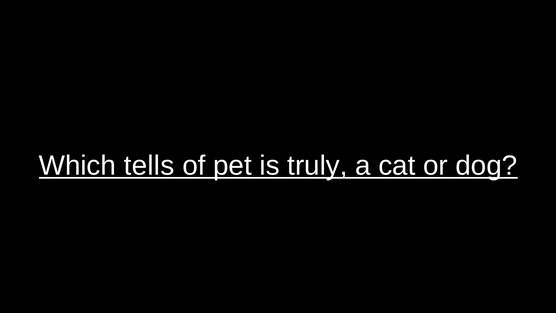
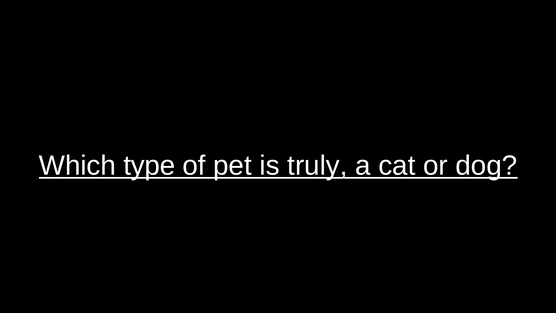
tells: tells -> type
